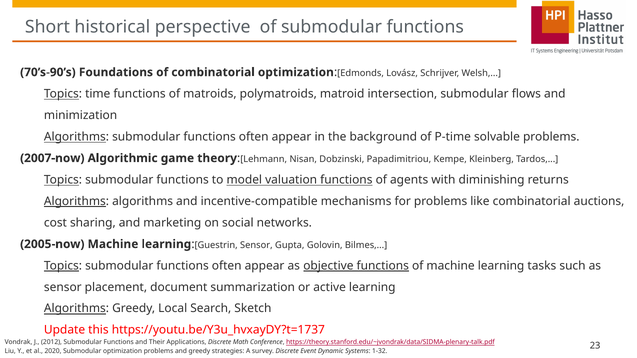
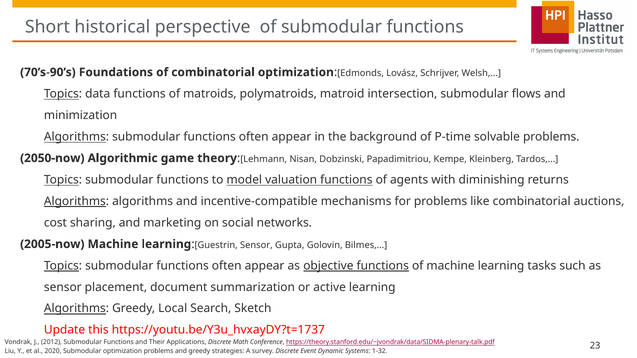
time: time -> data
2007-now: 2007-now -> 2050-now
